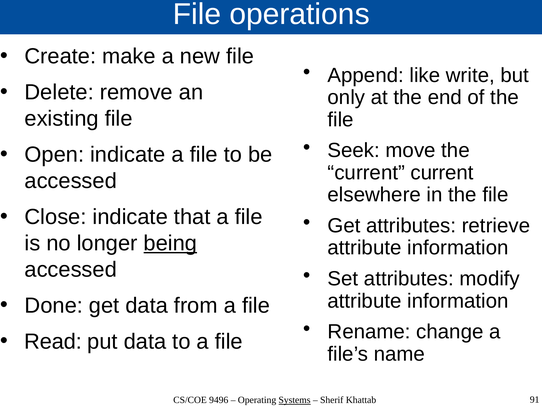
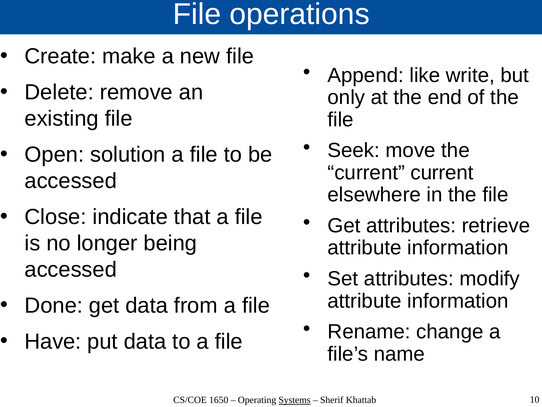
Open indicate: indicate -> solution
being underline: present -> none
Read: Read -> Have
9496: 9496 -> 1650
91: 91 -> 10
